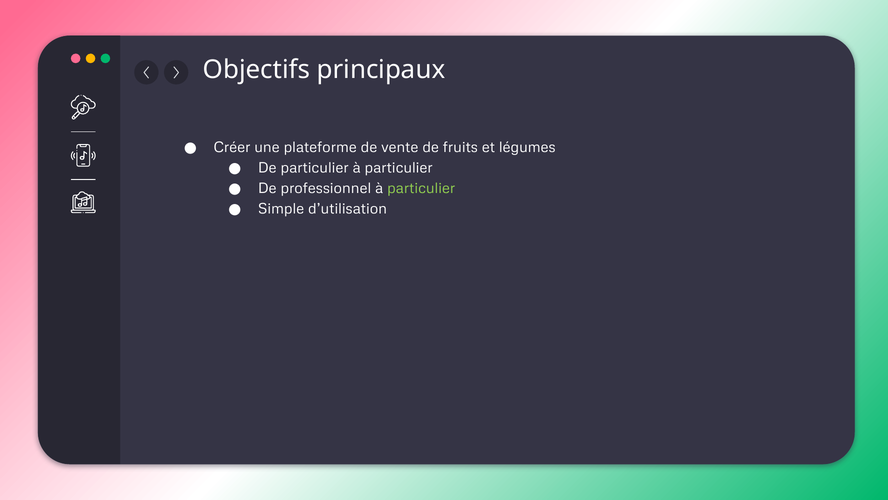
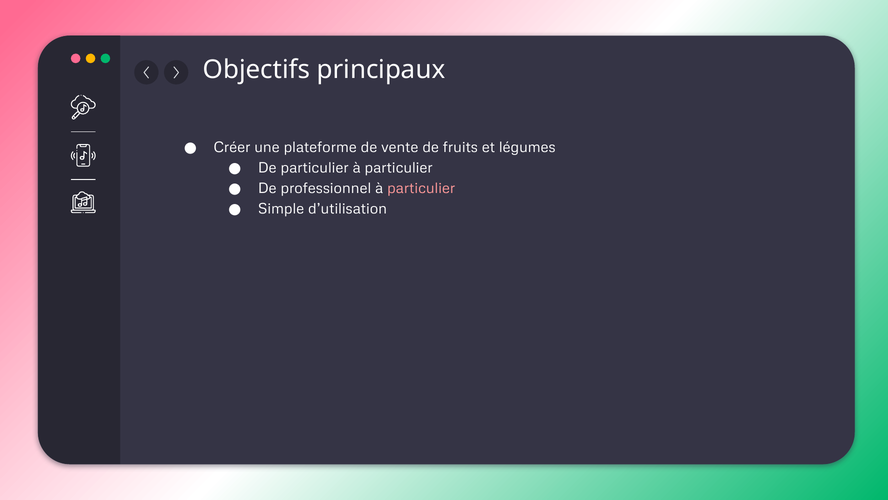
particulier at (421, 188) colour: light green -> pink
